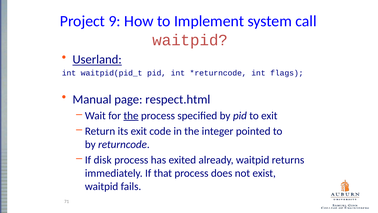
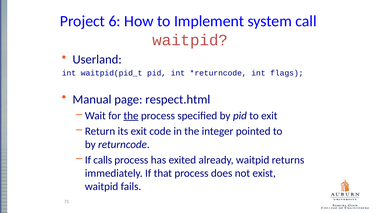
9: 9 -> 6
Userland underline: present -> none
disk: disk -> calls
